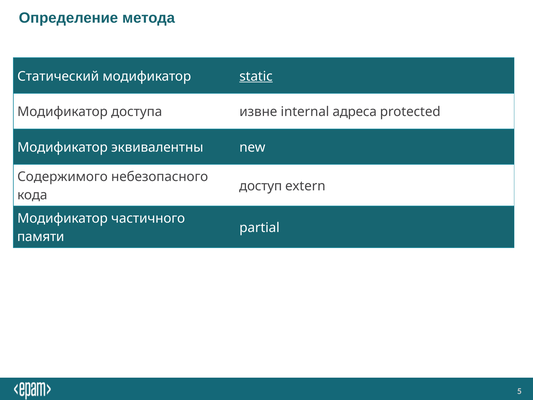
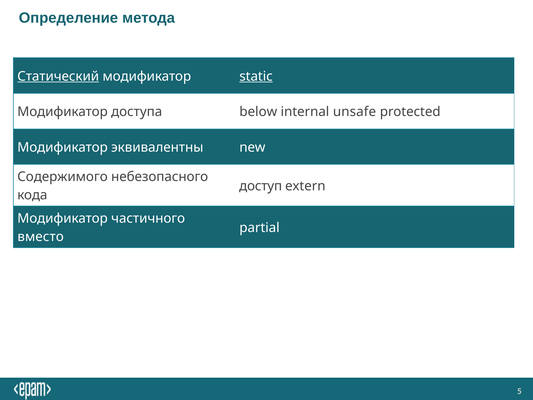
Статический underline: none -> present
извне: извне -> below
адреса: адреса -> unsafe
памяти: памяти -> вместо
